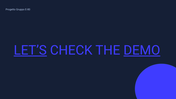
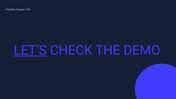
DEMO underline: present -> none
